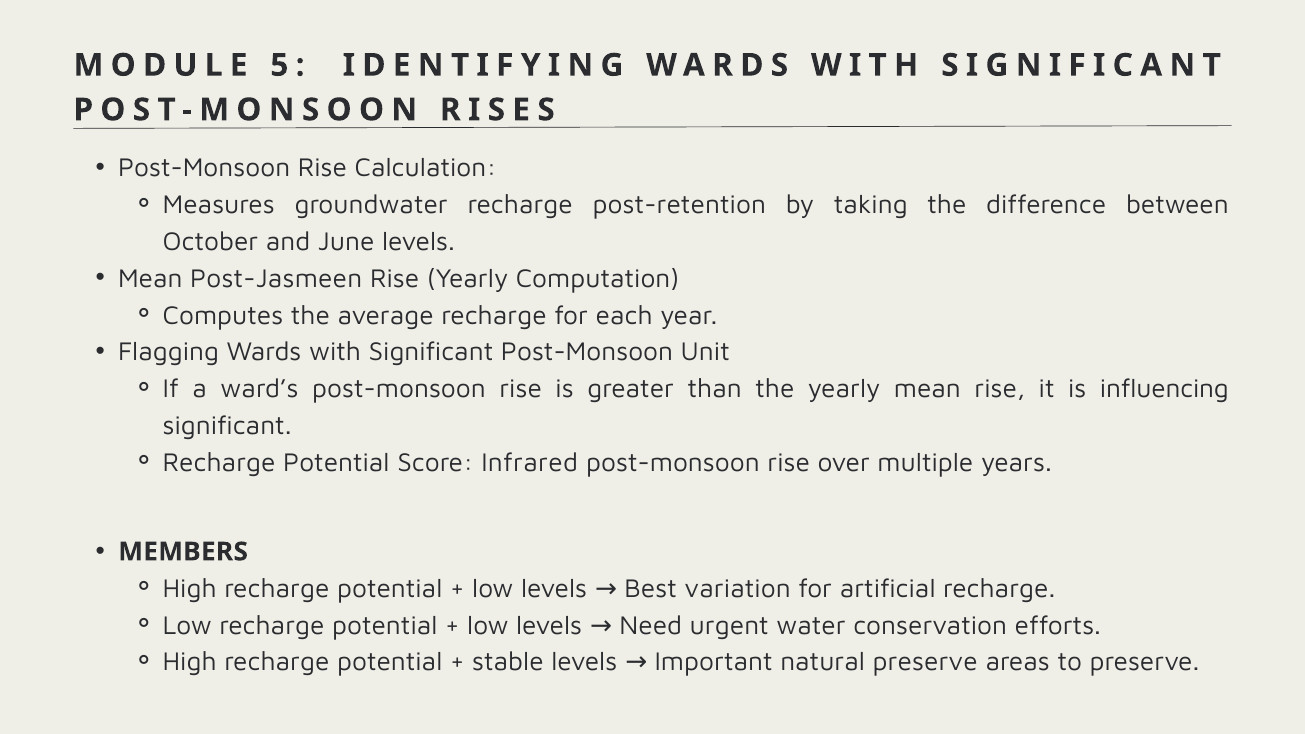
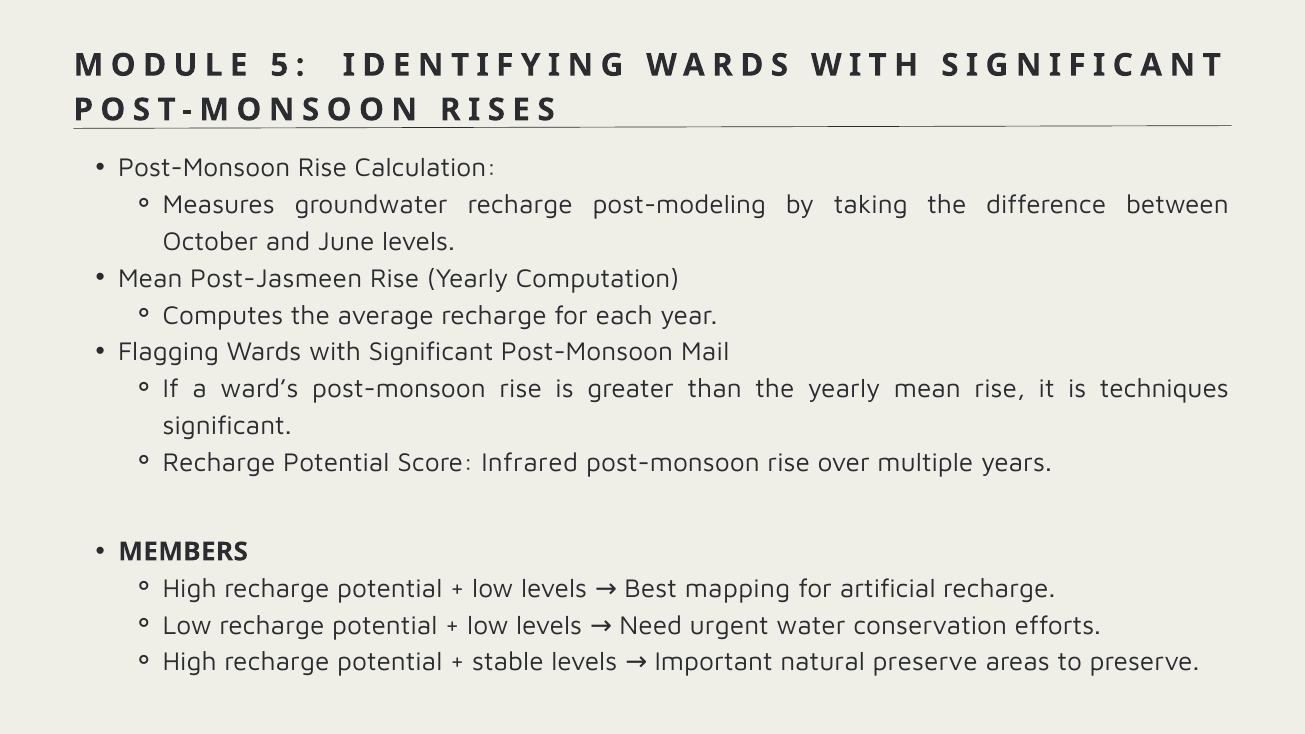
post-retention: post-retention -> post-modeling
Unit: Unit -> Mail
influencing: influencing -> techniques
variation: variation -> mapping
